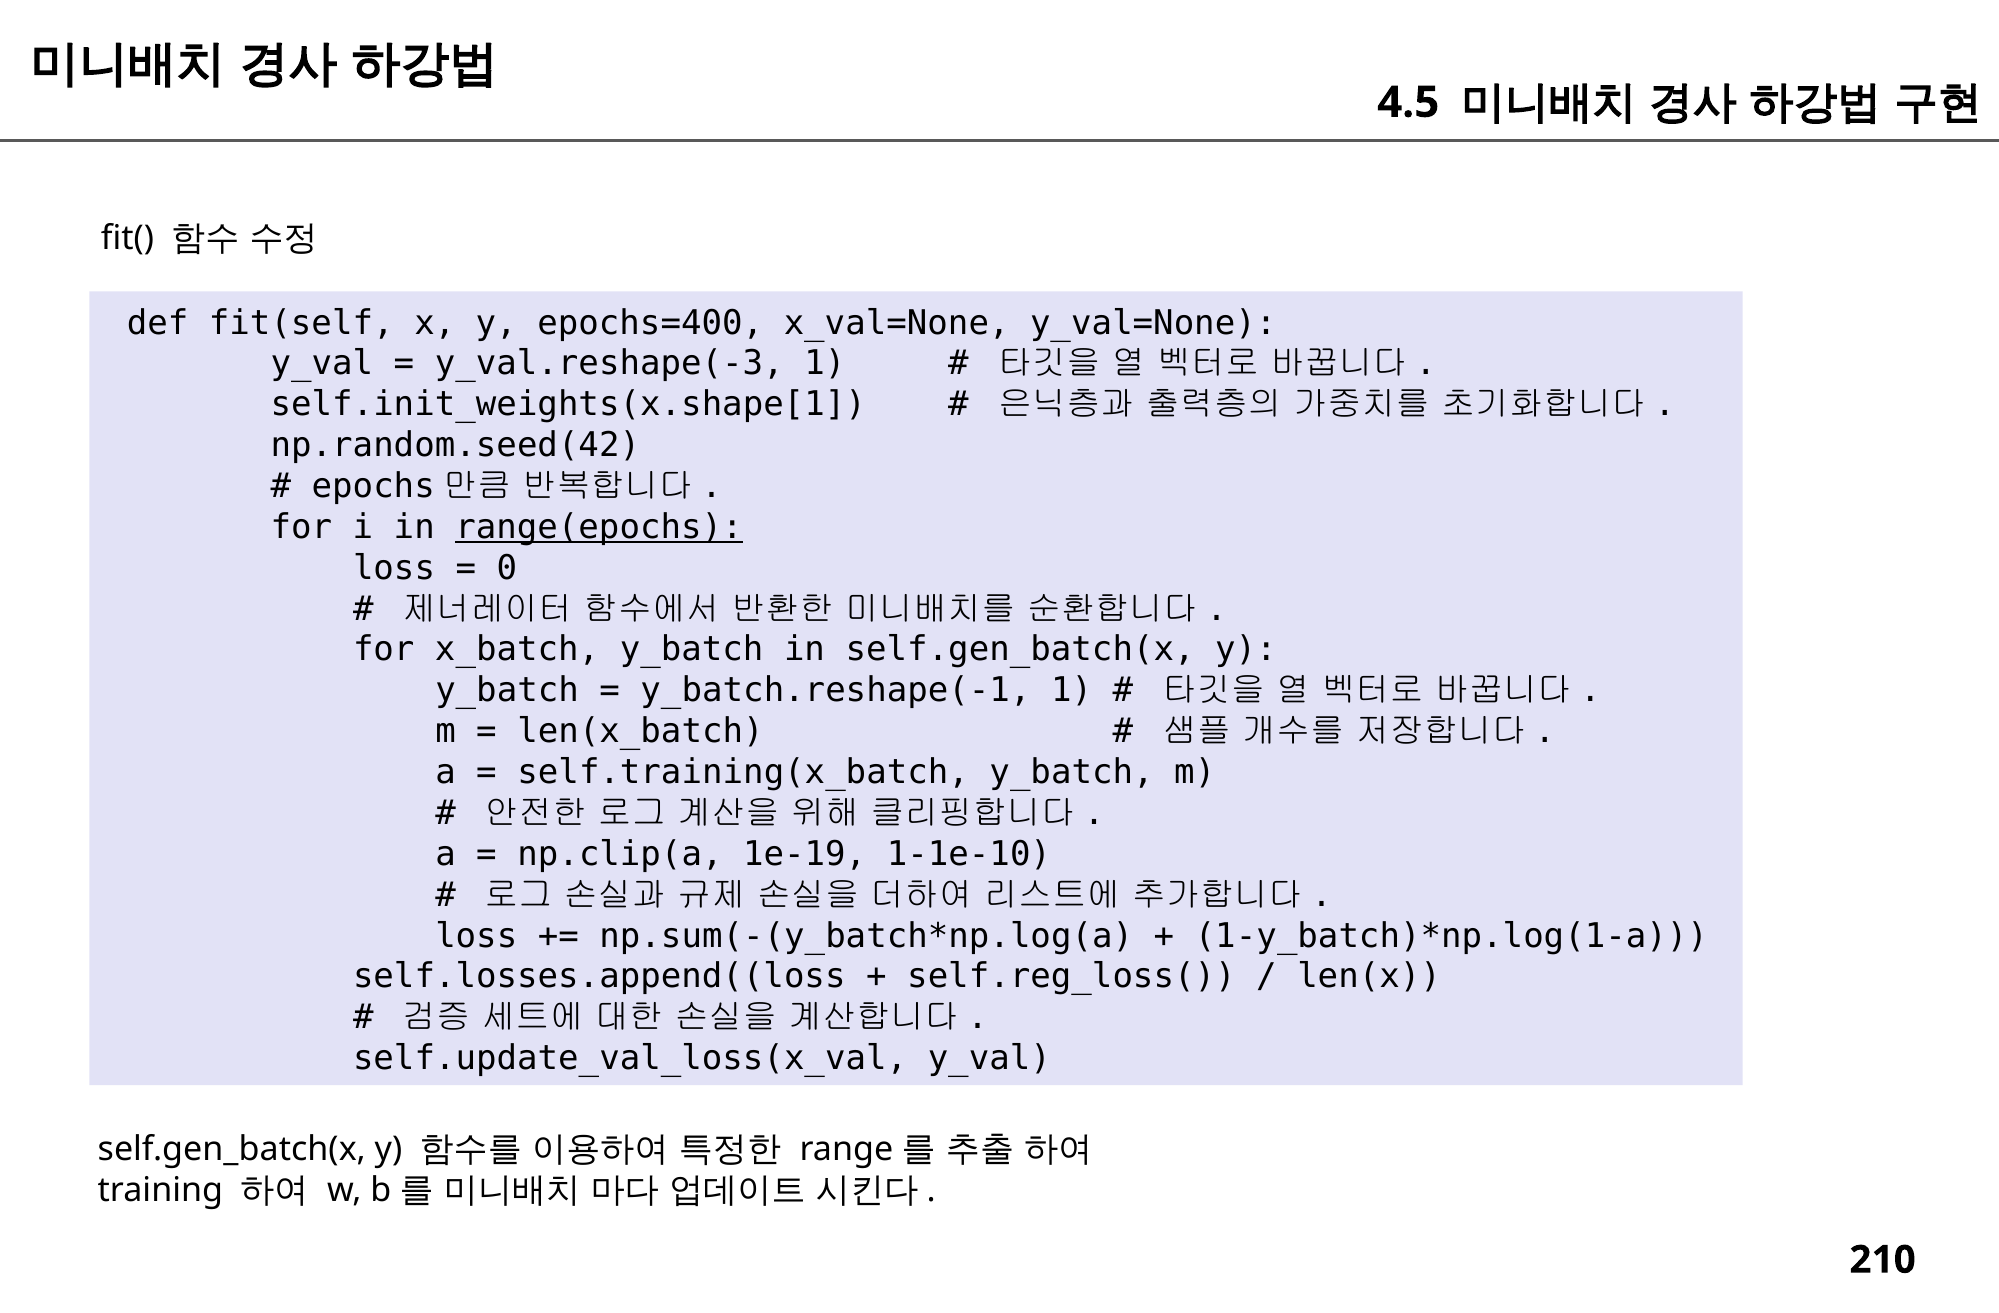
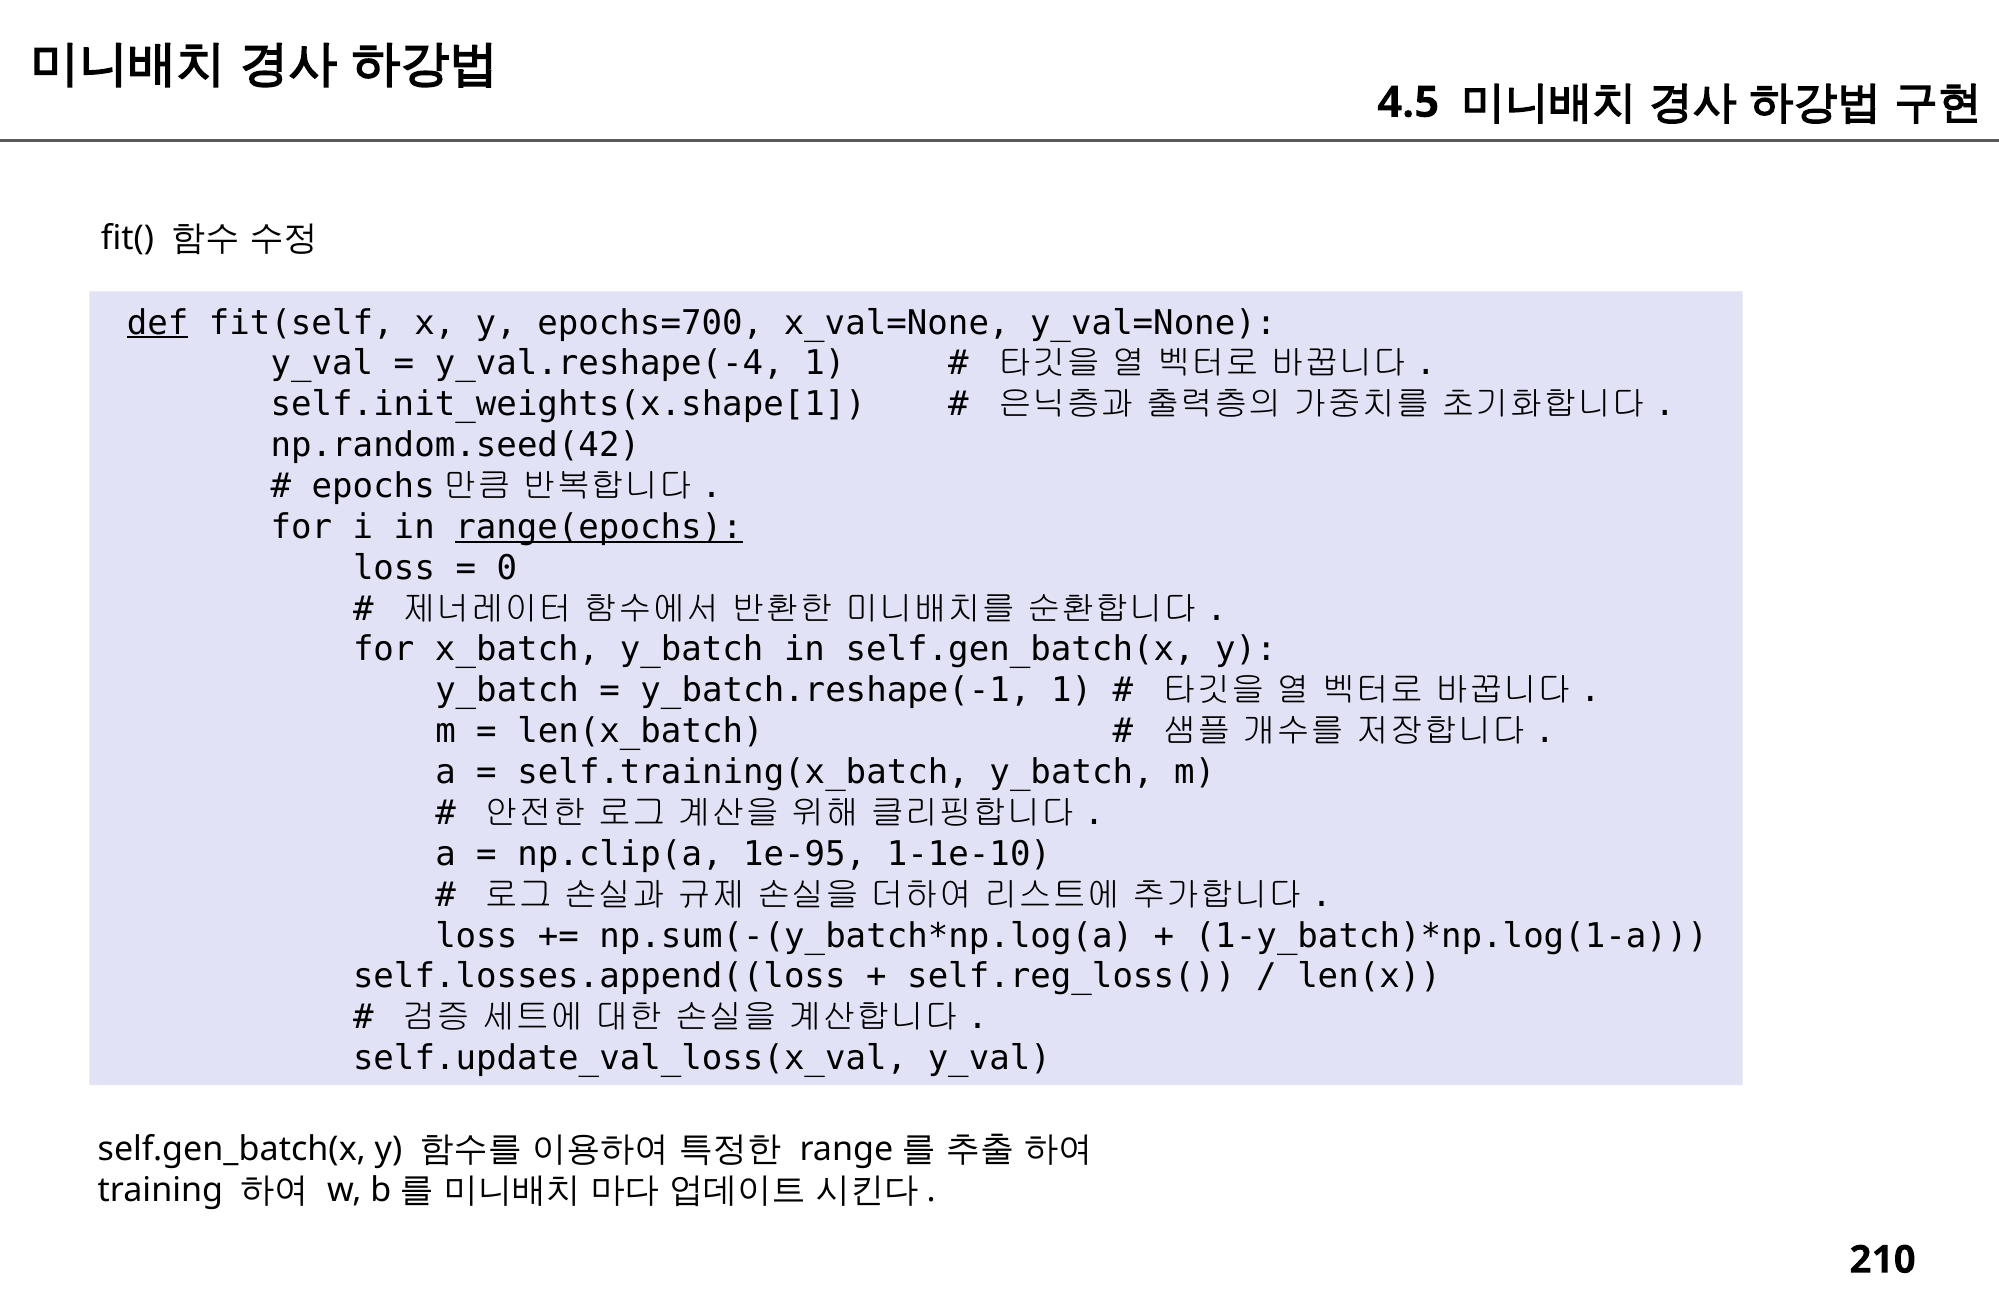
def underline: none -> present
epochs=400: epochs=400 -> epochs=700
y_val.reshape(-3: y_val.reshape(-3 -> y_val.reshape(-4
1e-19: 1e-19 -> 1e-95
